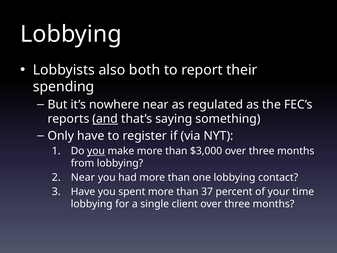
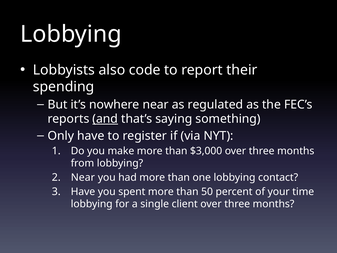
both: both -> code
you at (96, 151) underline: present -> none
37: 37 -> 50
